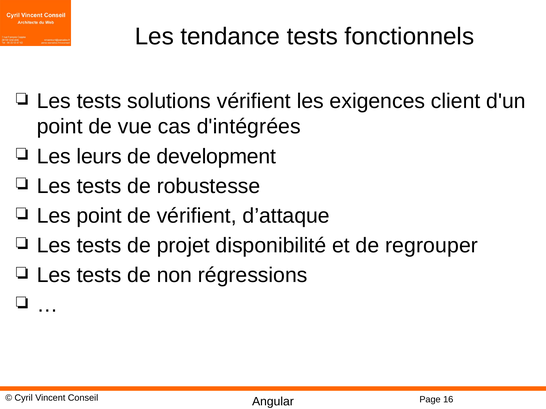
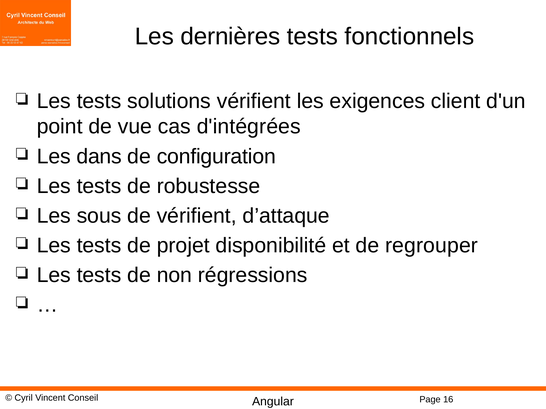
tendance: tendance -> dernières
leurs: leurs -> dans
development: development -> configuration
Les point: point -> sous
